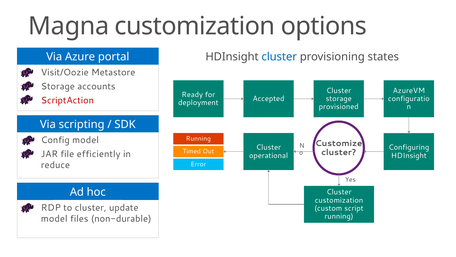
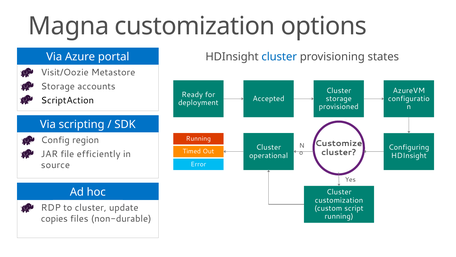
ScriptAction colour: red -> black
Config model: model -> region
reduce: reduce -> source
model at (54, 218): model -> copies
